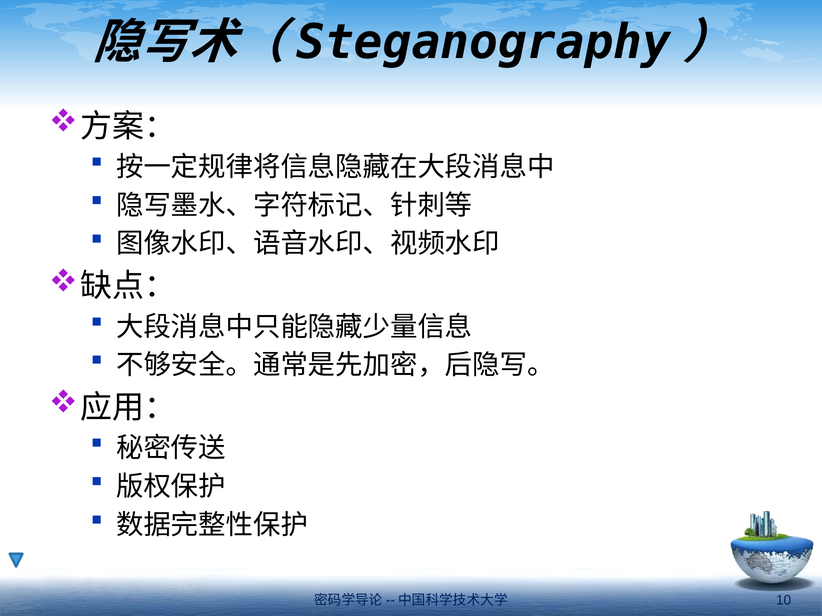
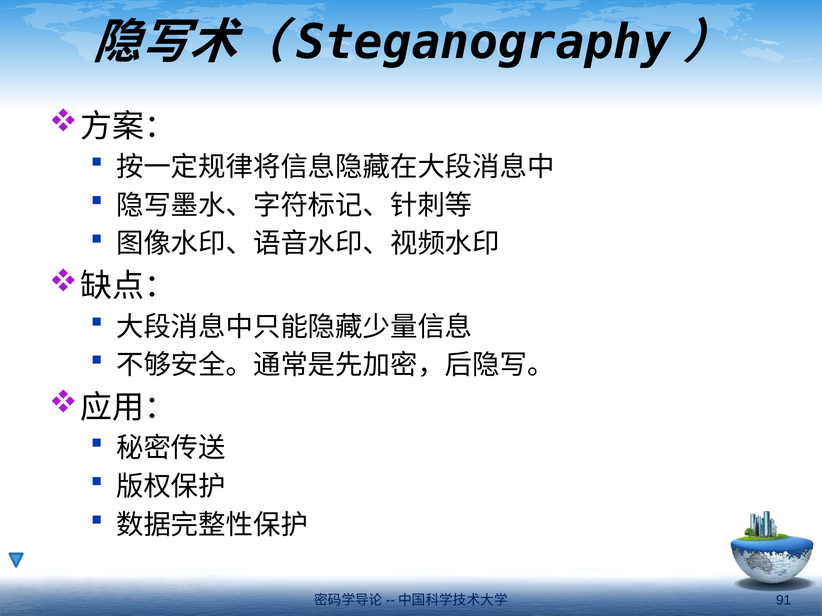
10: 10 -> 91
